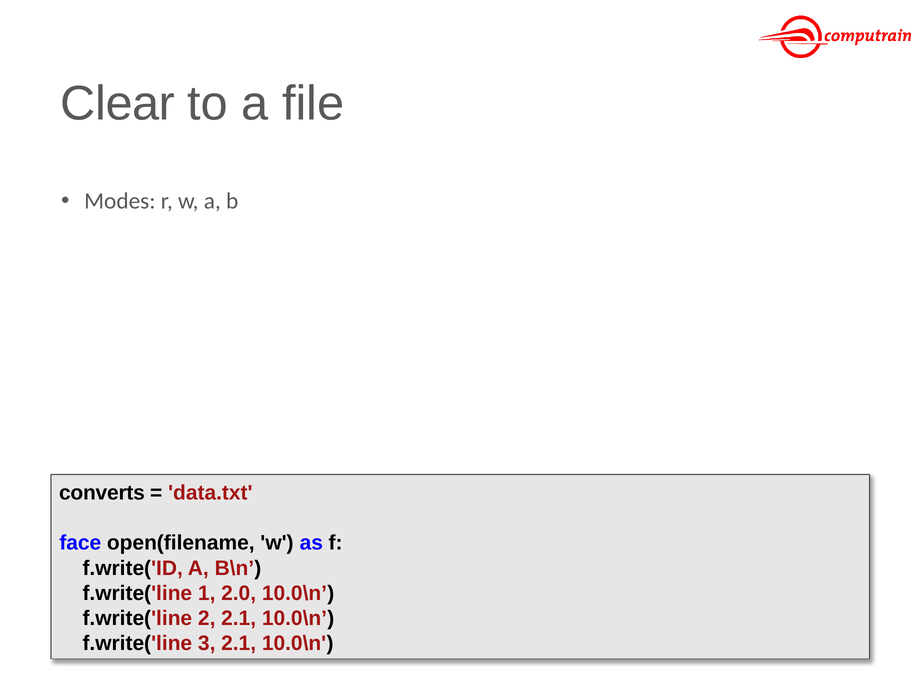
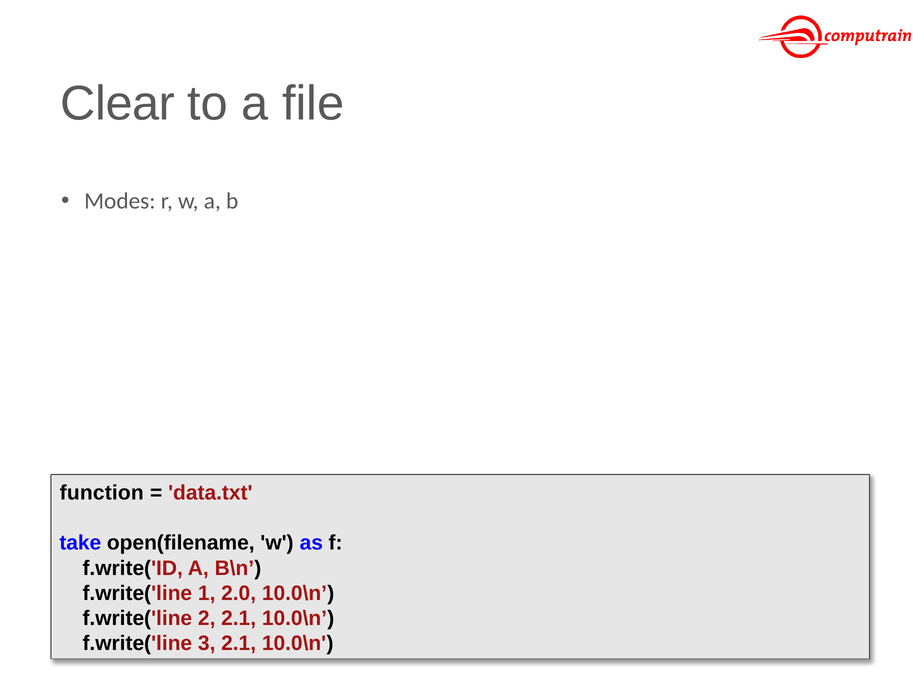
converts: converts -> function
face: face -> take
